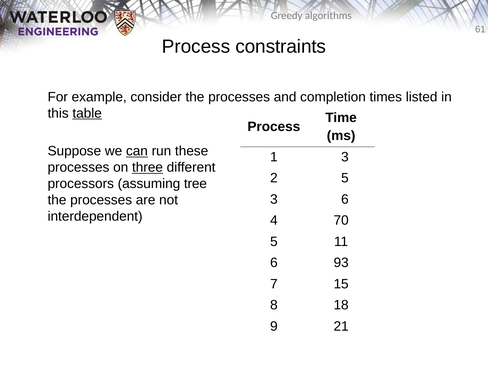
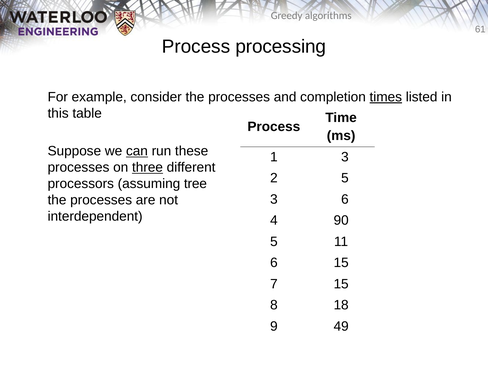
constraints: constraints -> processing
times underline: none -> present
table underline: present -> none
70: 70 -> 90
6 93: 93 -> 15
21: 21 -> 49
